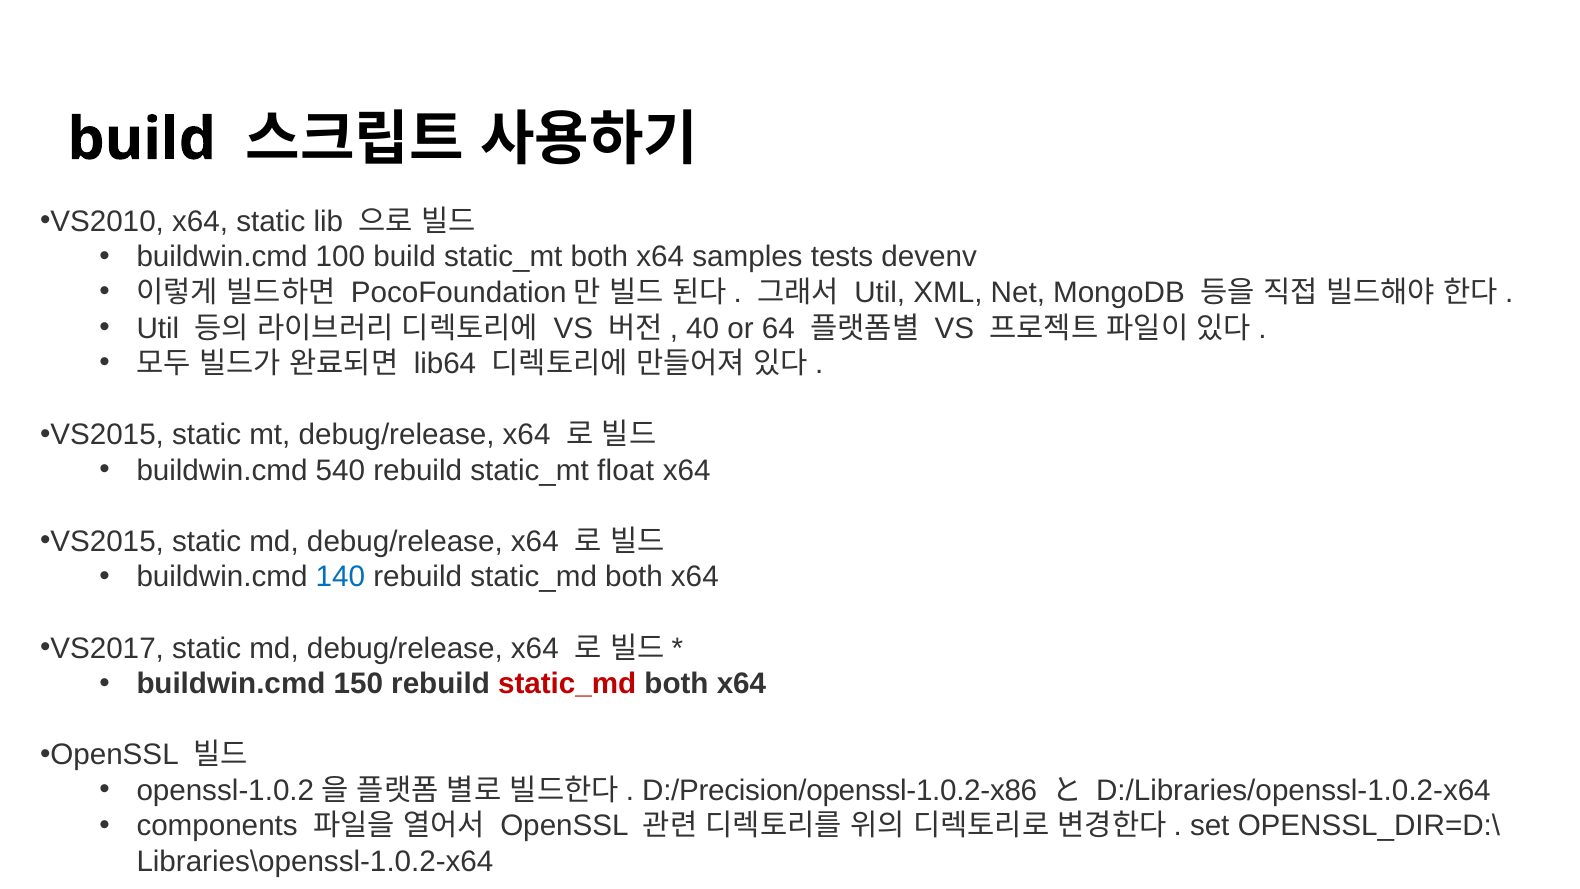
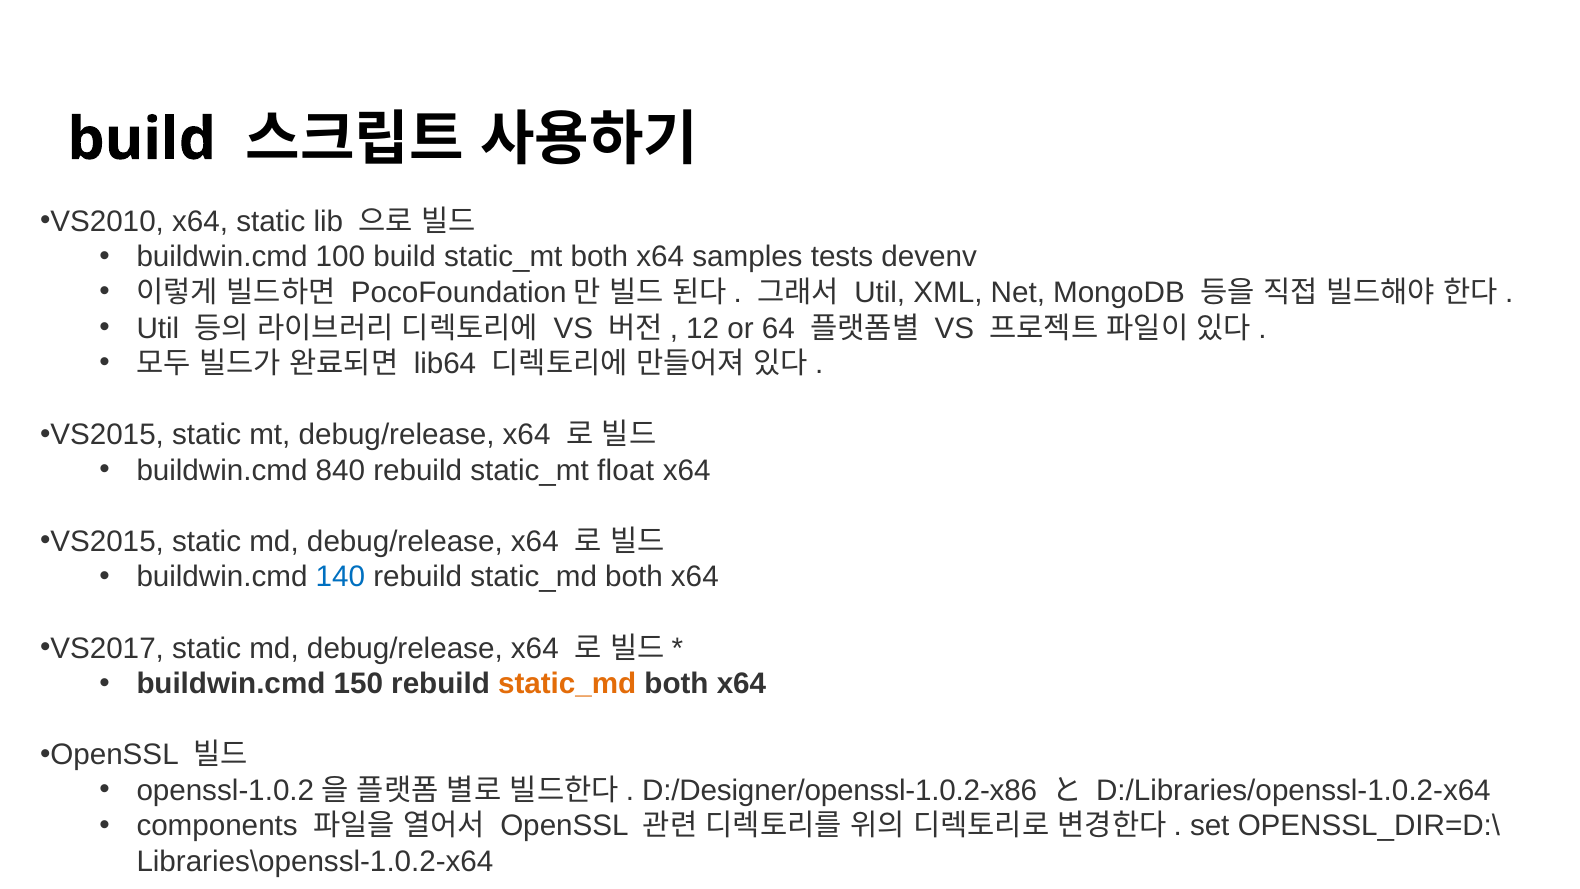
40: 40 -> 12
540: 540 -> 840
static_md at (567, 684) colour: red -> orange
D:/Precision/openssl-1.0.2-x86: D:/Precision/openssl-1.0.2-x86 -> D:/Designer/openssl-1.0.2-x86
